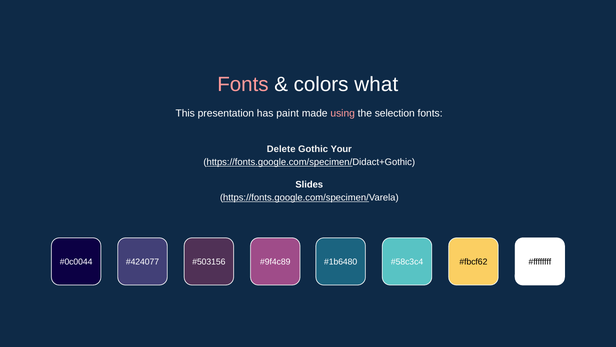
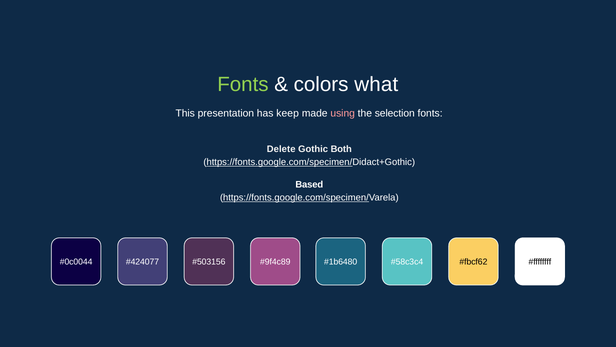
Fonts at (243, 84) colour: pink -> light green
paint: paint -> keep
Your: Your -> Both
Slides: Slides -> Based
